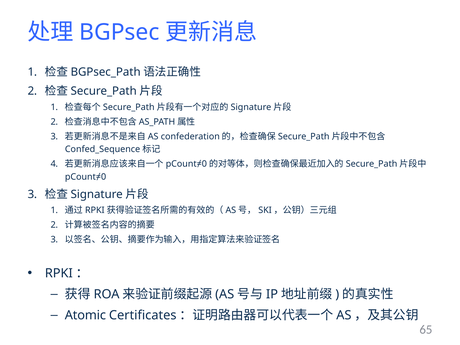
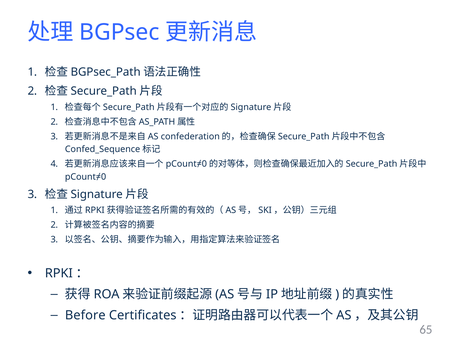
Atomic: Atomic -> Before
